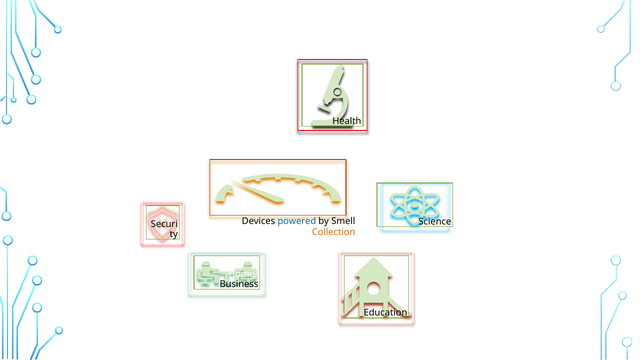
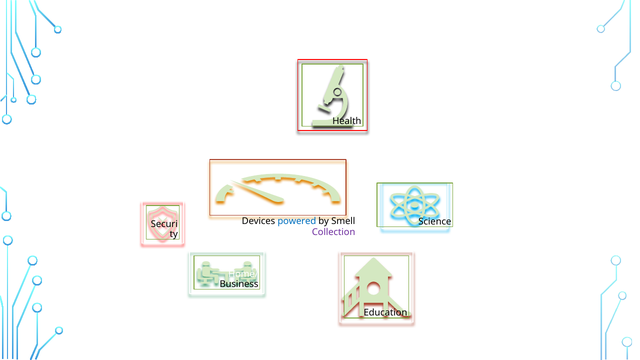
Collection colour: orange -> purple
